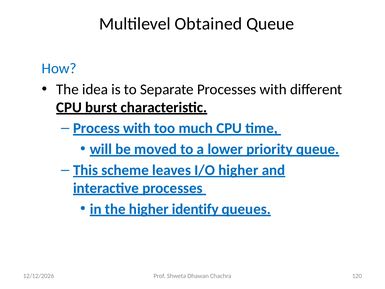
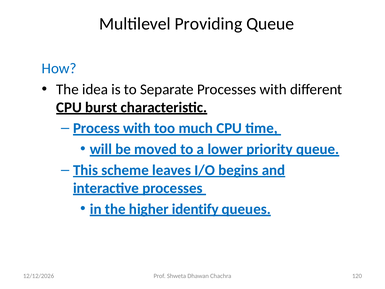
Obtained: Obtained -> Providing
I/O higher: higher -> begins
